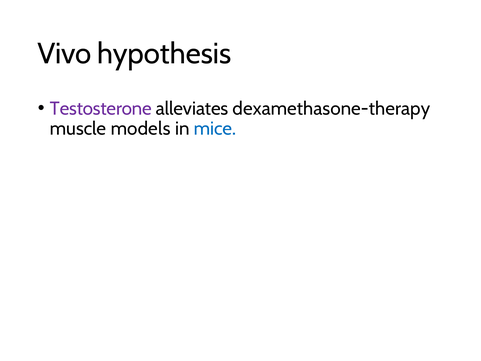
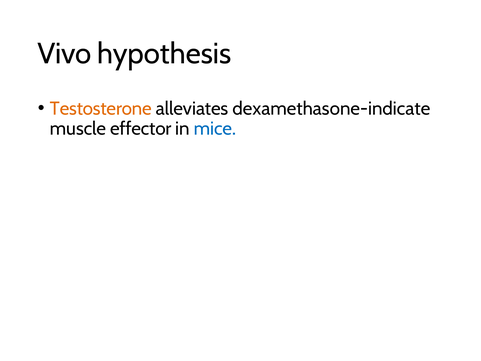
Testosterone colour: purple -> orange
dexamethasone-therapy: dexamethasone-therapy -> dexamethasone-indicate
models: models -> effector
